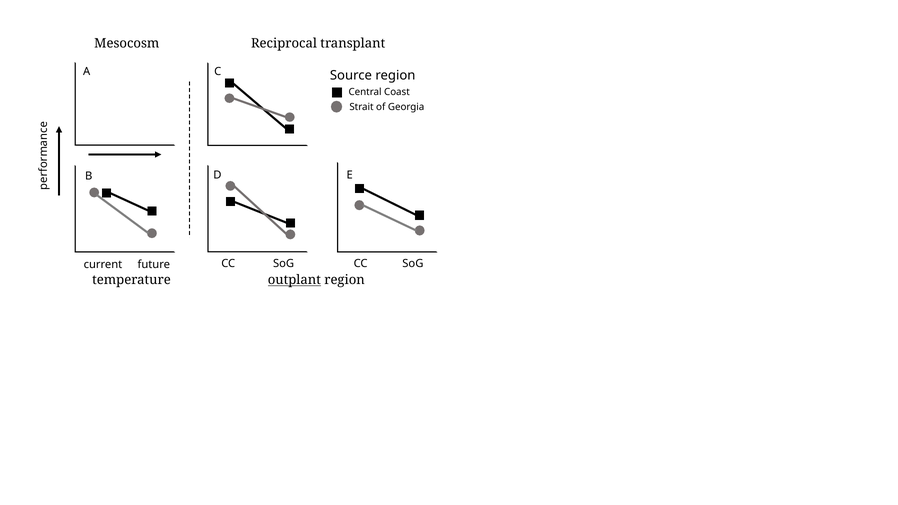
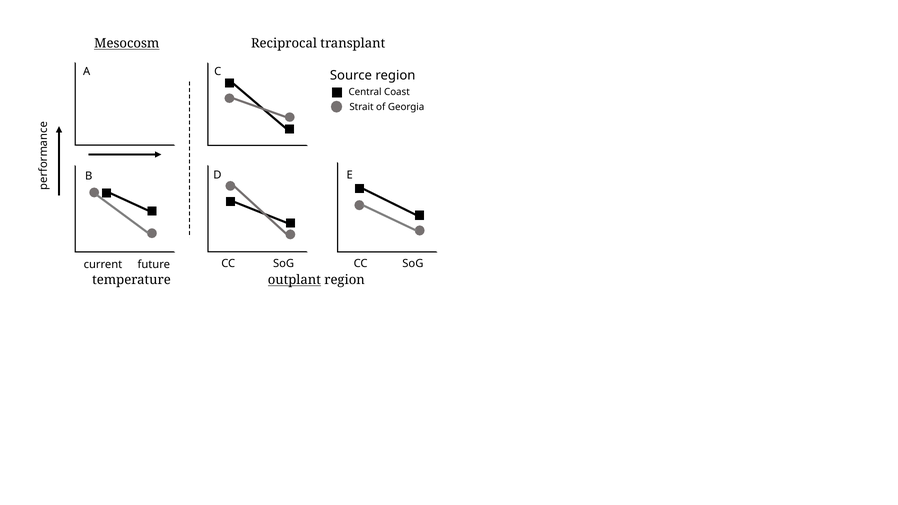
Mesocosm underline: none -> present
